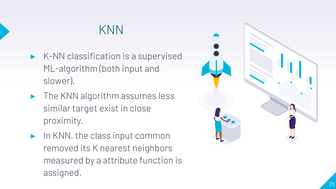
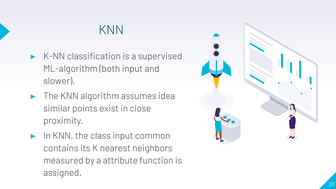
less: less -> idea
target: target -> points
removed: removed -> contains
